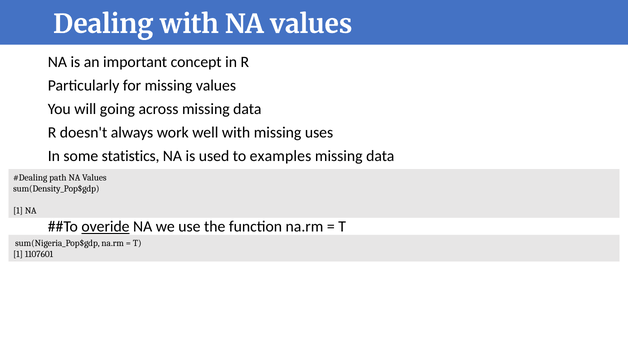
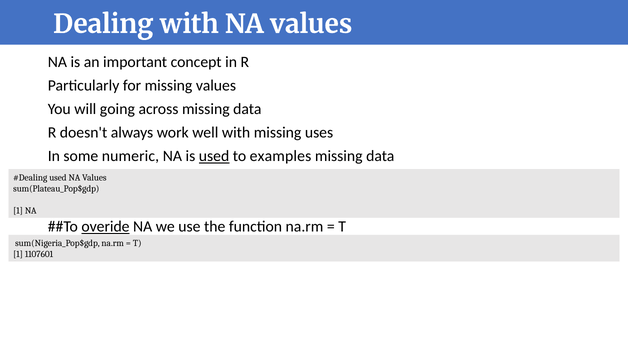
statistics: statistics -> numeric
used at (214, 156) underline: none -> present
path at (58, 177): path -> used
sum(Density_Pop$gdp: sum(Density_Pop$gdp -> sum(Plateau_Pop$gdp
